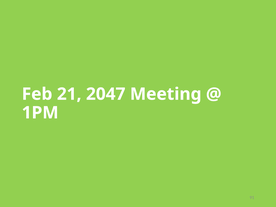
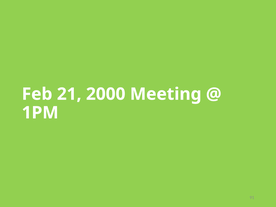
2047: 2047 -> 2000
